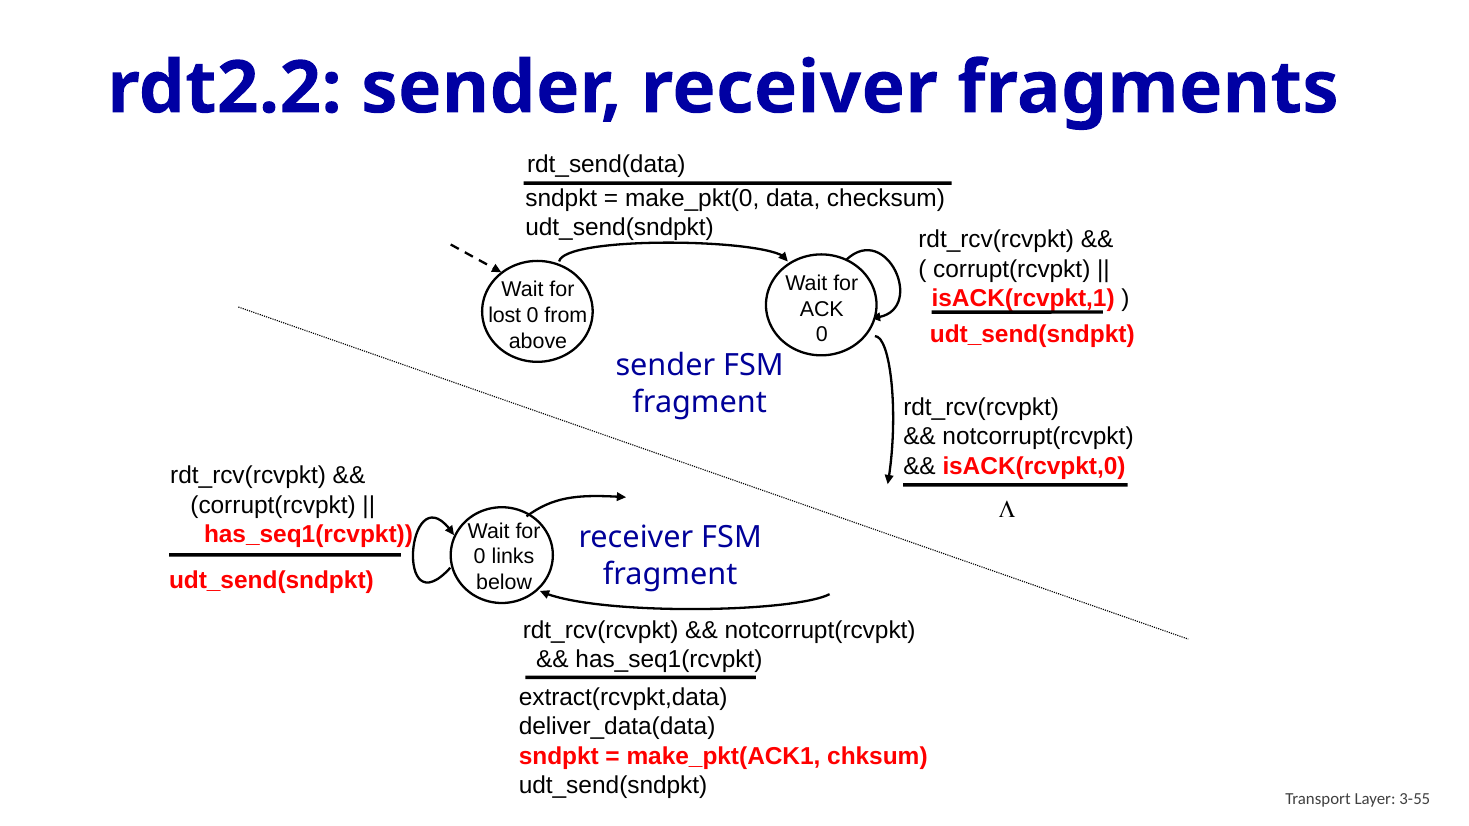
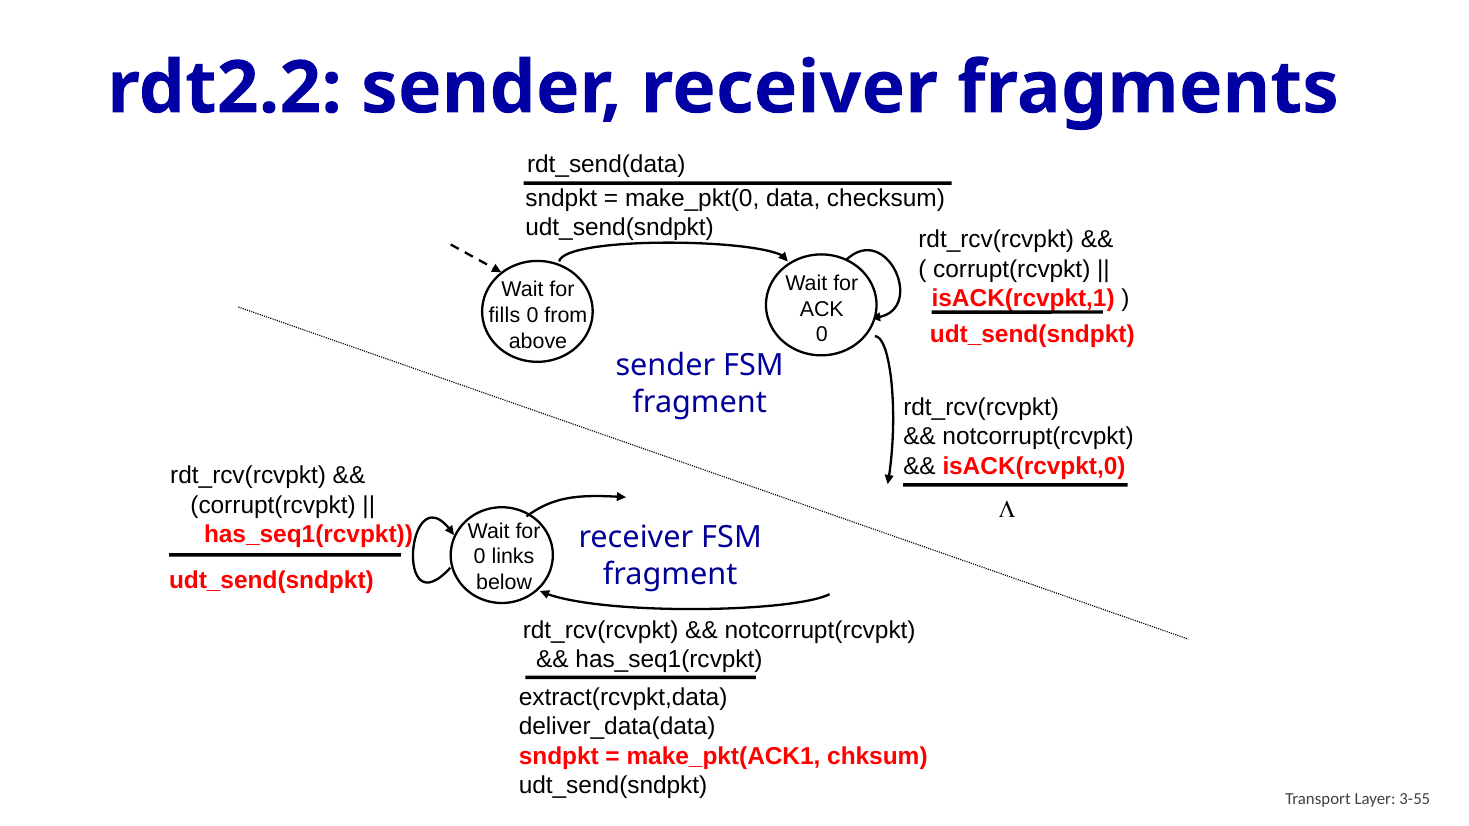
lost: lost -> fills
